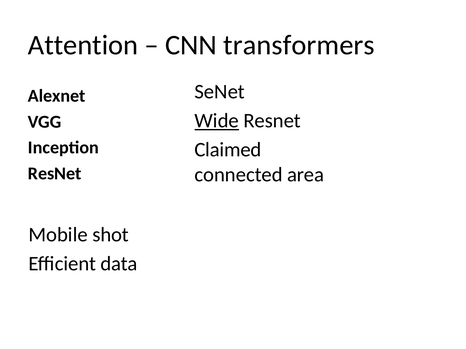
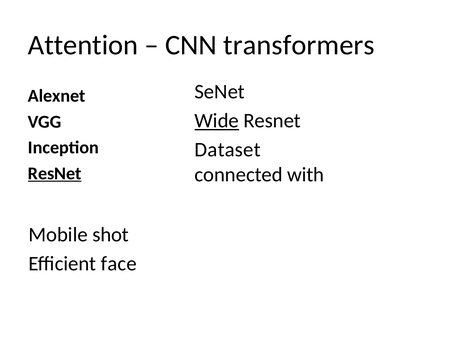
Claimed: Claimed -> Dataset
ResNet at (55, 174) underline: none -> present
area: area -> with
data: data -> face
